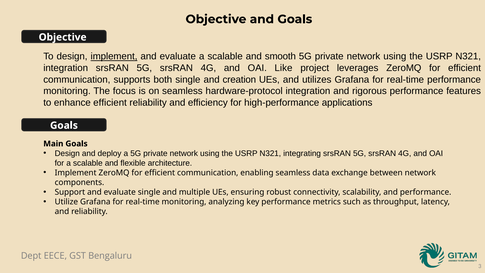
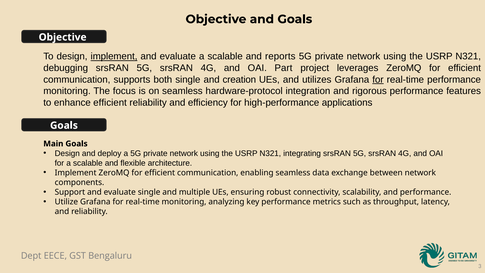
smooth: smooth -> reports
integration at (66, 68): integration -> debugging
Like: Like -> Part
for at (378, 79) underline: none -> present
